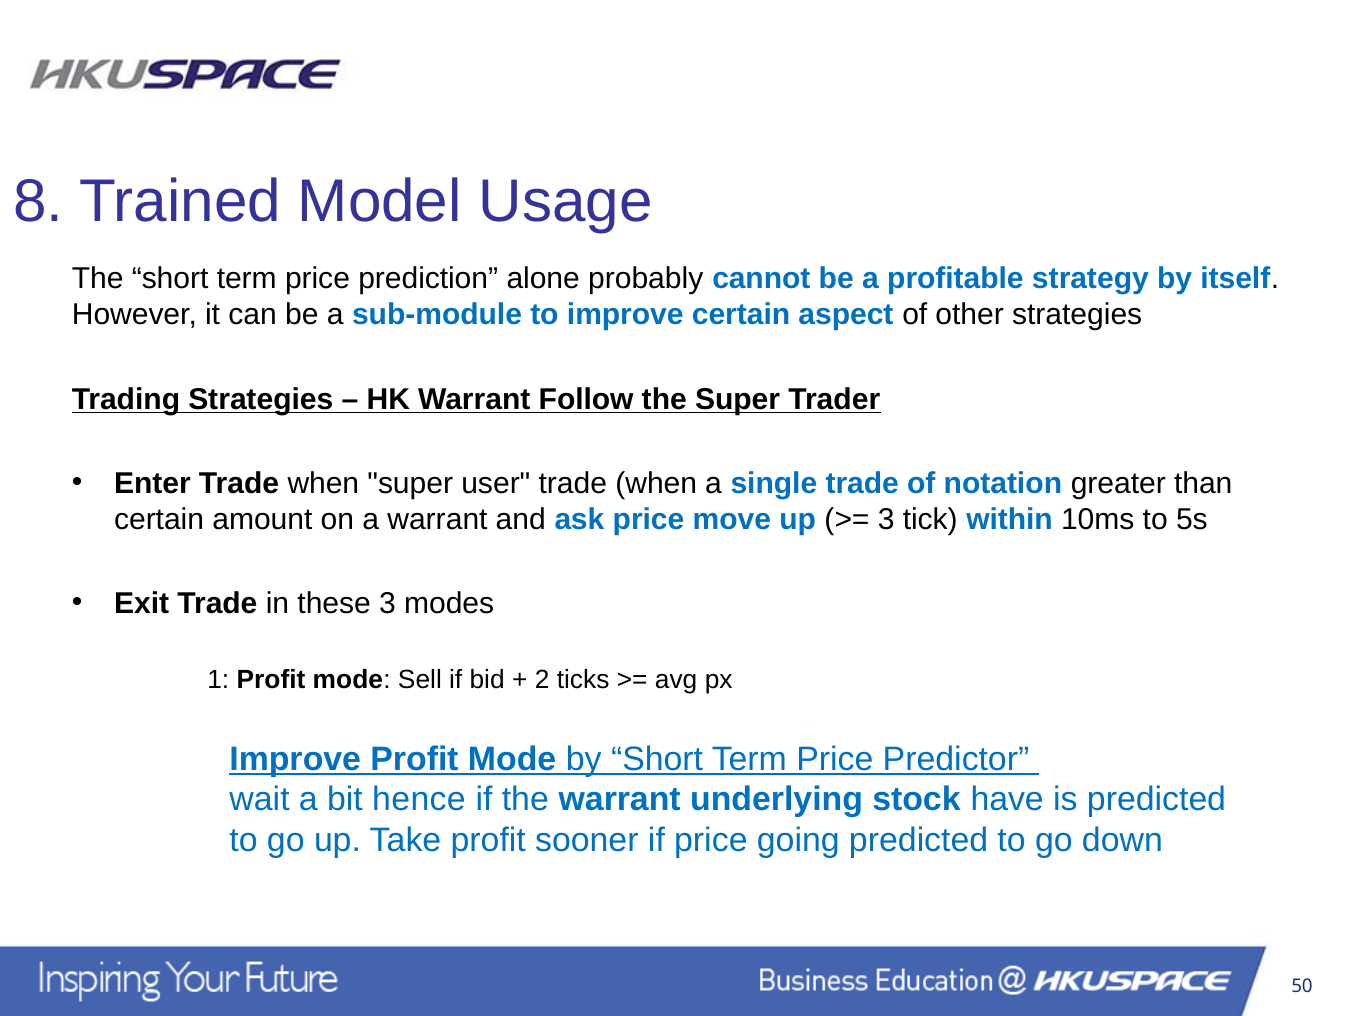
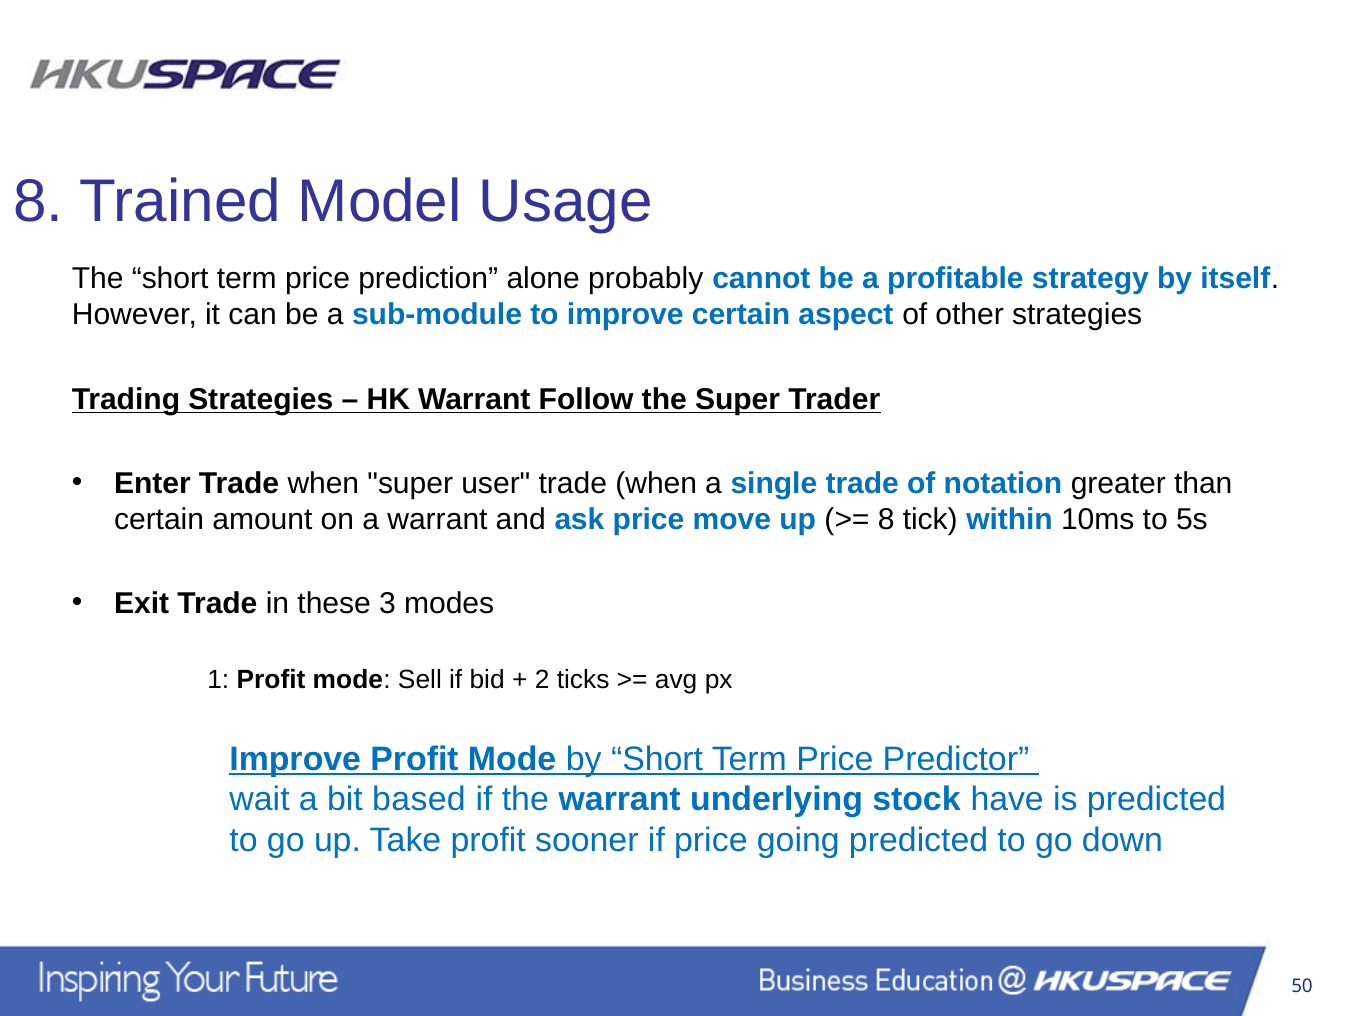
3 at (886, 519): 3 -> 8
hence: hence -> based
